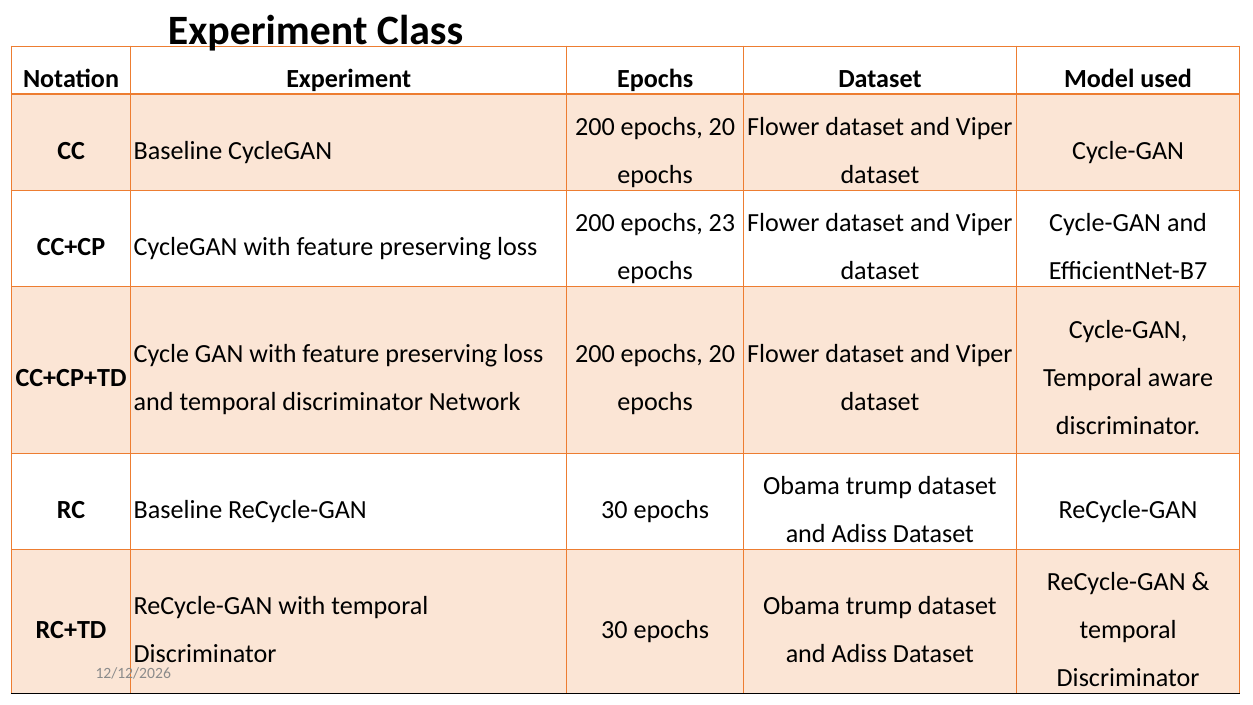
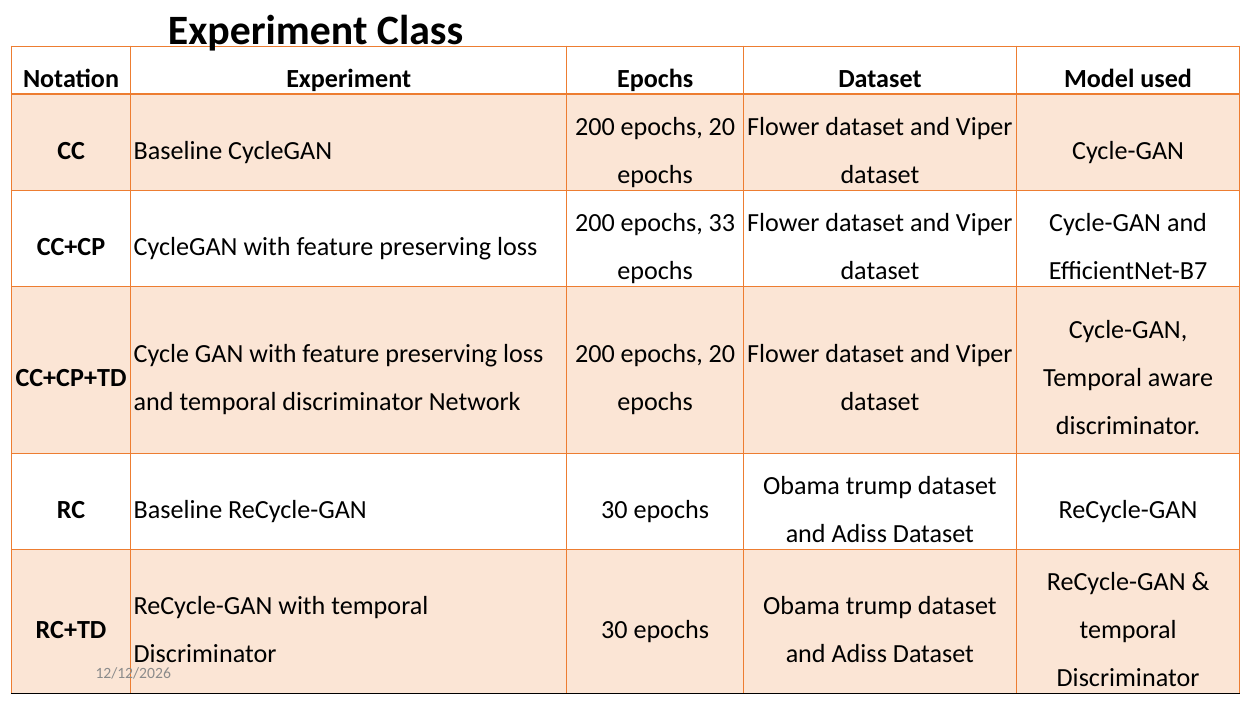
23: 23 -> 33
